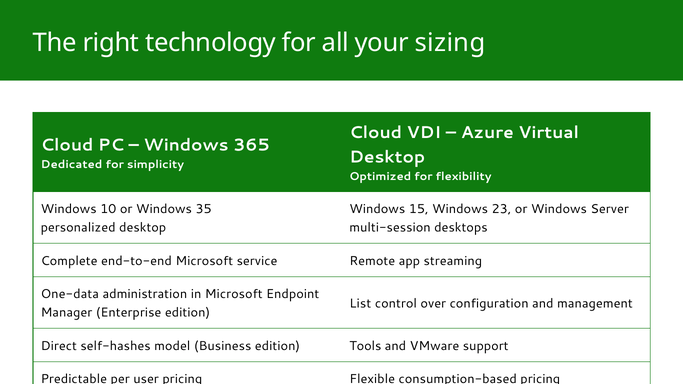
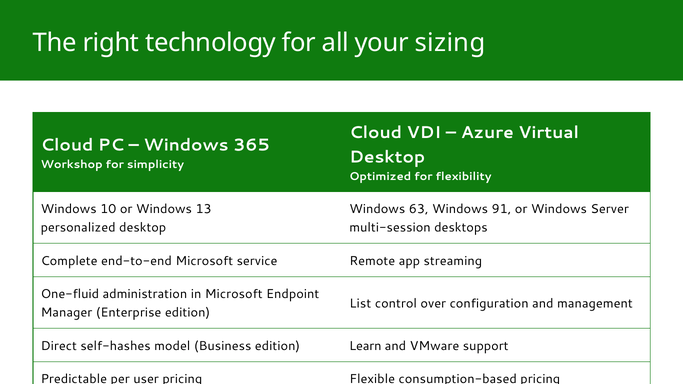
Dedicated: Dedicated -> Workshop
35: 35 -> 13
15: 15 -> 63
23: 23 -> 91
One-data: One-data -> One-fluid
Tools: Tools -> Learn
